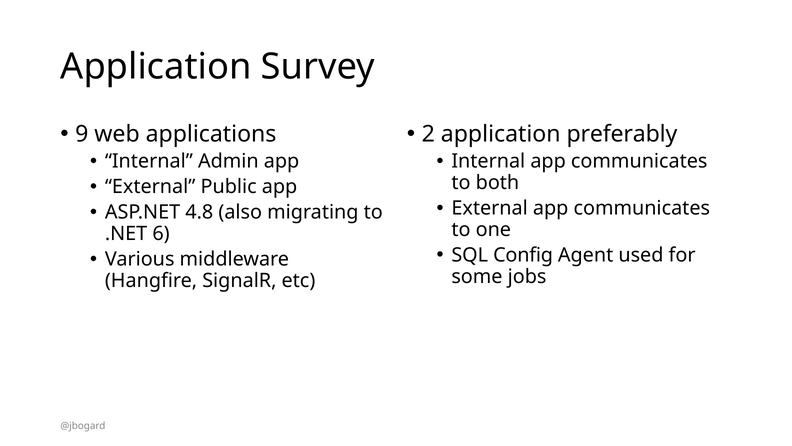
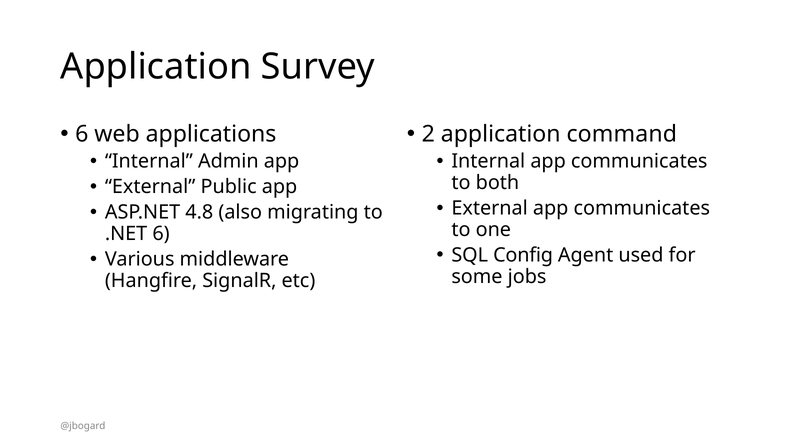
9 at (82, 134): 9 -> 6
preferably: preferably -> command
